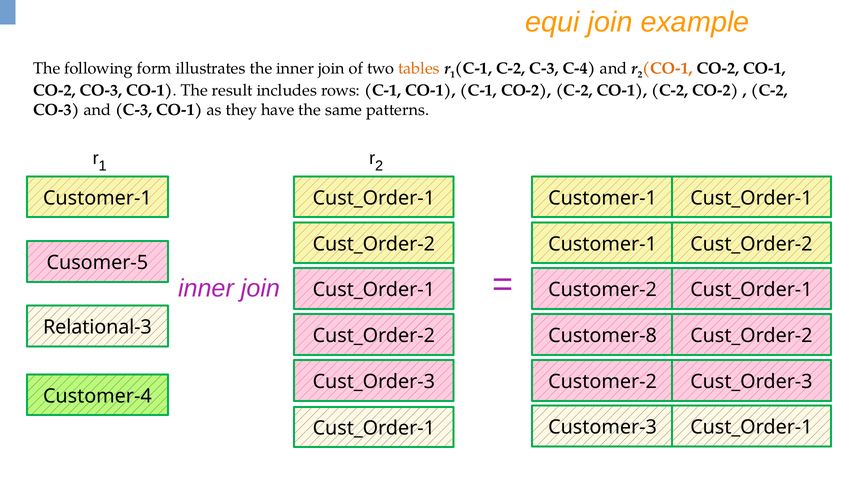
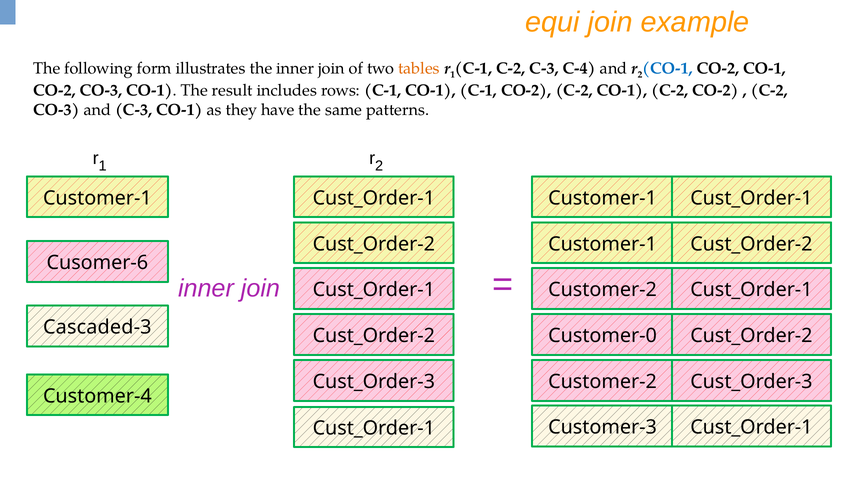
CO-1 at (668, 68) colour: orange -> blue
Cusomer-5: Cusomer-5 -> Cusomer-6
Relational-3: Relational-3 -> Cascaded-3
Customer-8: Customer-8 -> Customer-0
